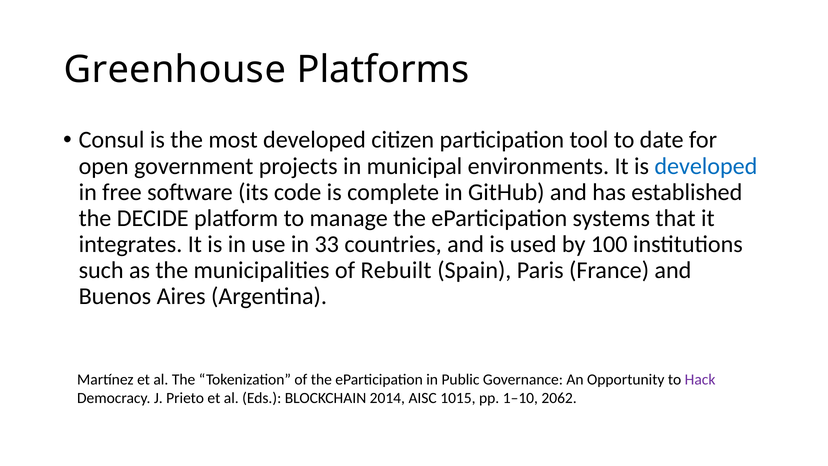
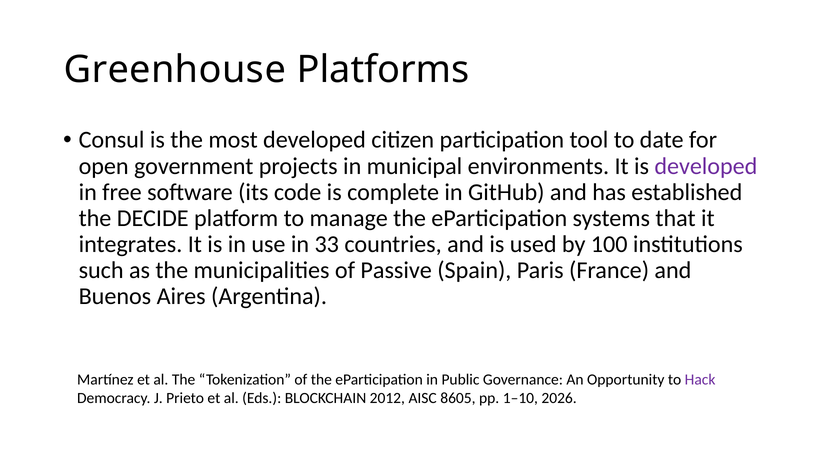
developed at (706, 166) colour: blue -> purple
Rebuilt: Rebuilt -> Passive
2014: 2014 -> 2012
1015: 1015 -> 8605
2062: 2062 -> 2026
